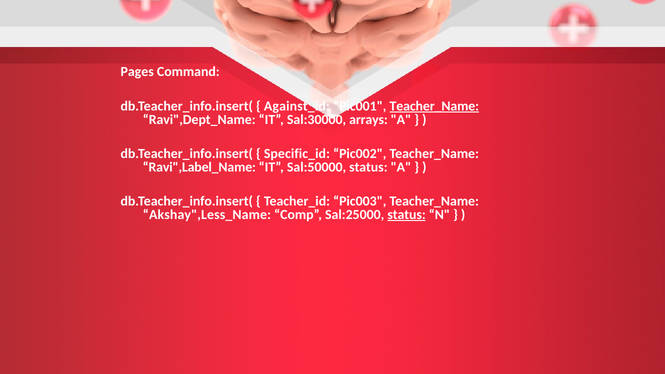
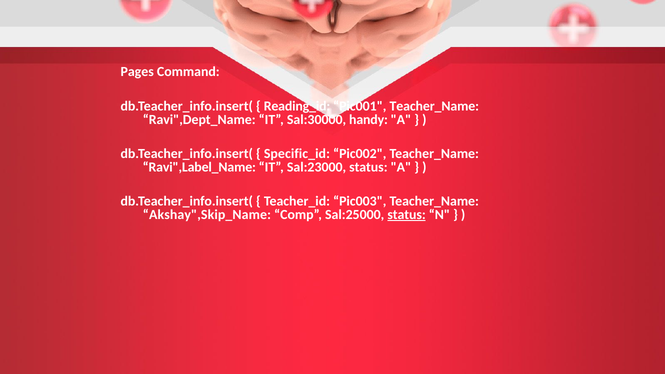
Against_id: Against_id -> Reading_id
Teacher_Name at (434, 106) underline: present -> none
arrays: arrays -> handy
Sal:50000: Sal:50000 -> Sal:23000
Akshay",Less_Name: Akshay",Less_Name -> Akshay",Skip_Name
